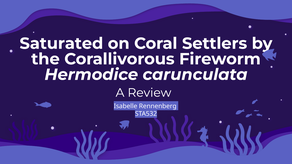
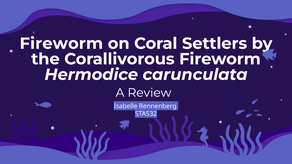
Saturated at (61, 44): Saturated -> Fireworm
